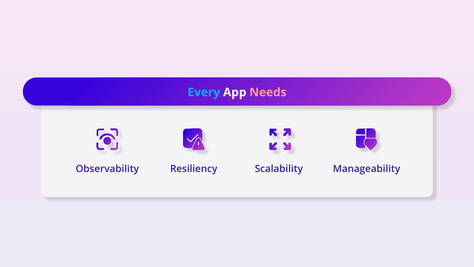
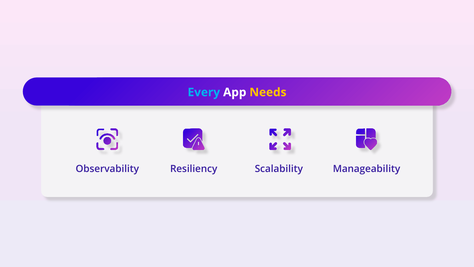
Needs colour: pink -> yellow
